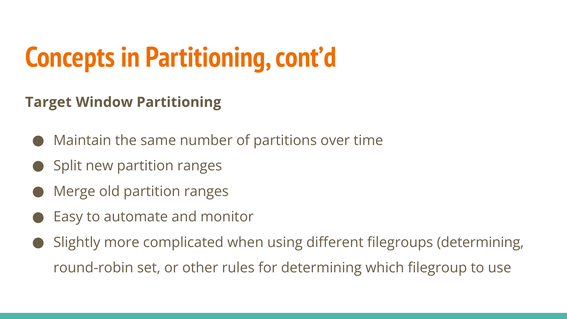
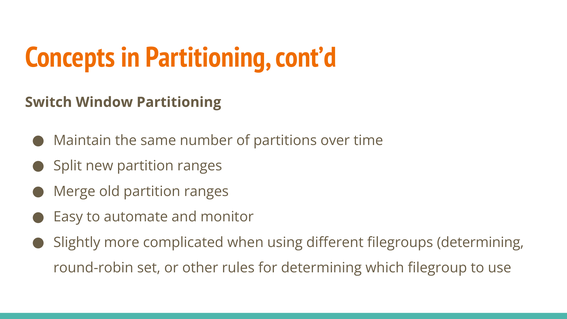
Target: Target -> Switch
